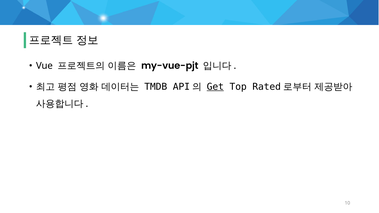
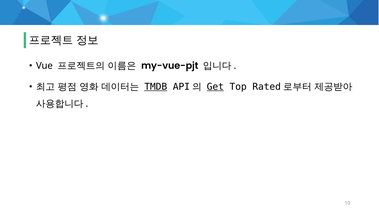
TMDB underline: none -> present
